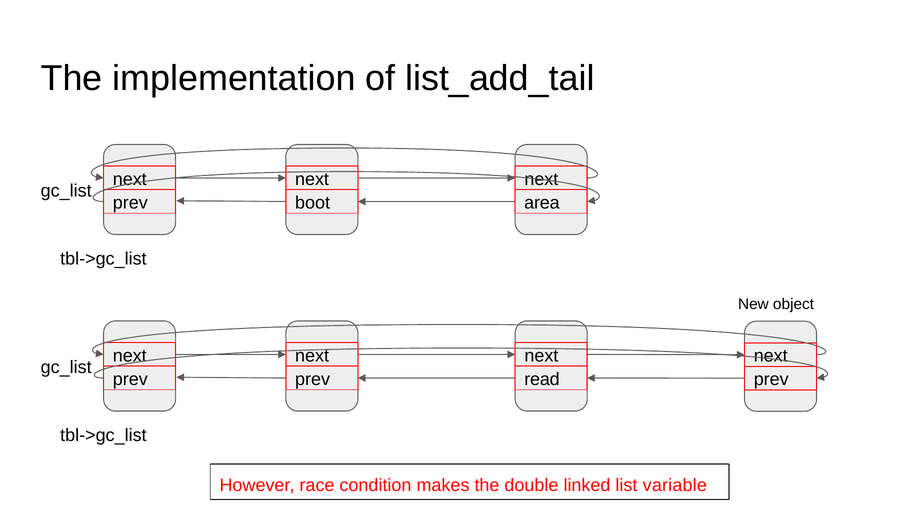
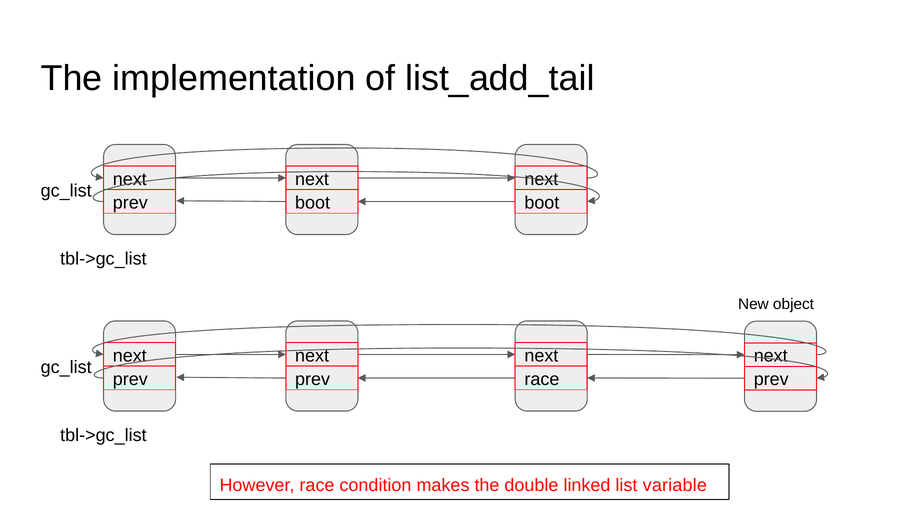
area at (542, 203): area -> boot
read at (542, 379): read -> race
